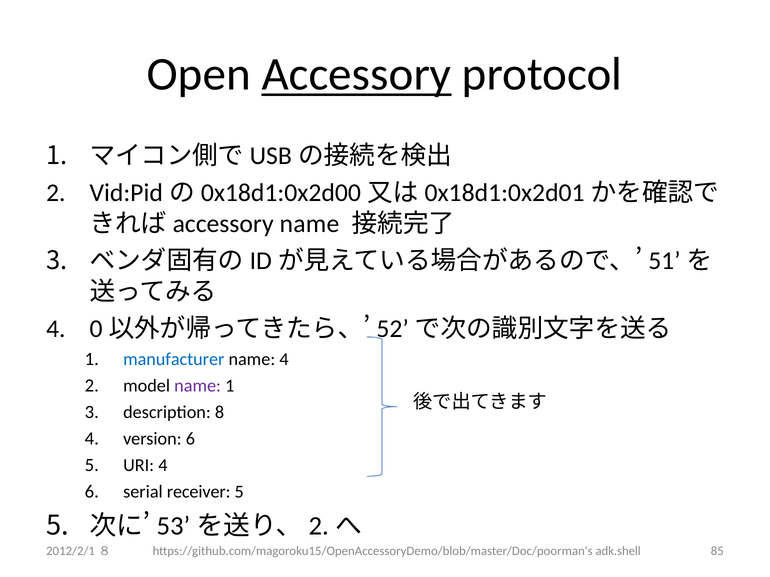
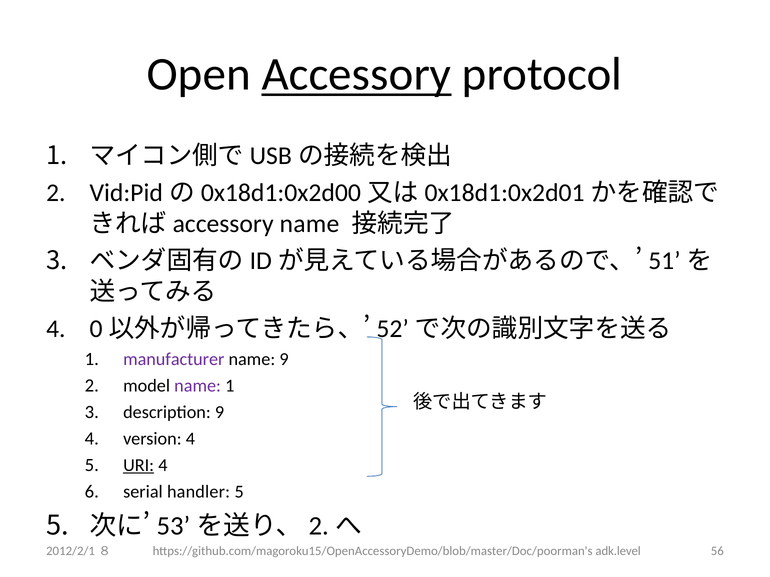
manufacturer colour: blue -> purple
name 4: 4 -> 9
description 8: 8 -> 9
version 6: 6 -> 4
URI underline: none -> present
receiver: receiver -> handler
adk.shell: adk.shell -> adk.level
85: 85 -> 56
